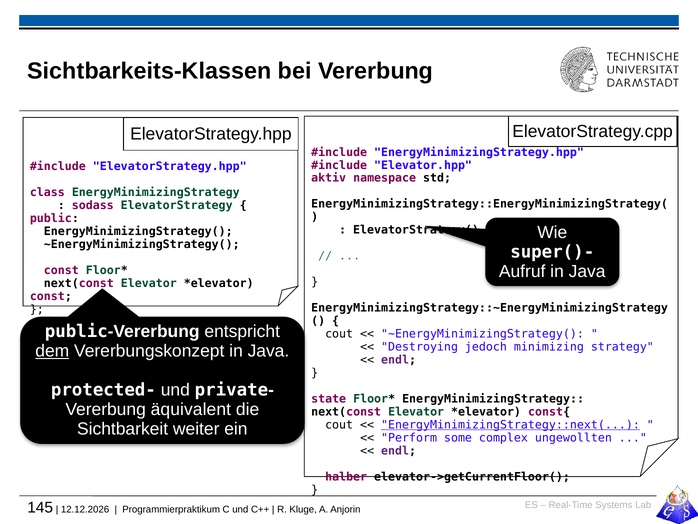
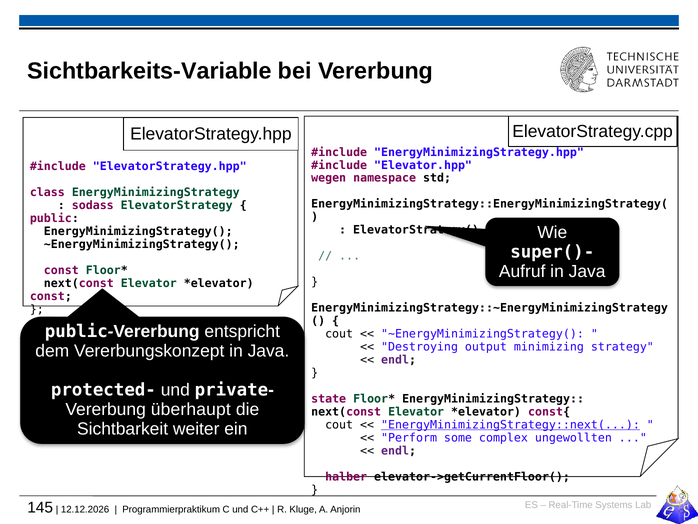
Sichtbarkeits-Klassen: Sichtbarkeits-Klassen -> Sichtbarkeits-Variable
aktiv: aktiv -> wegen
jedoch: jedoch -> output
dem underline: present -> none
äquivalent: äquivalent -> überhaupt
